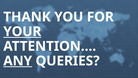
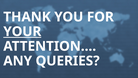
ANY underline: present -> none
